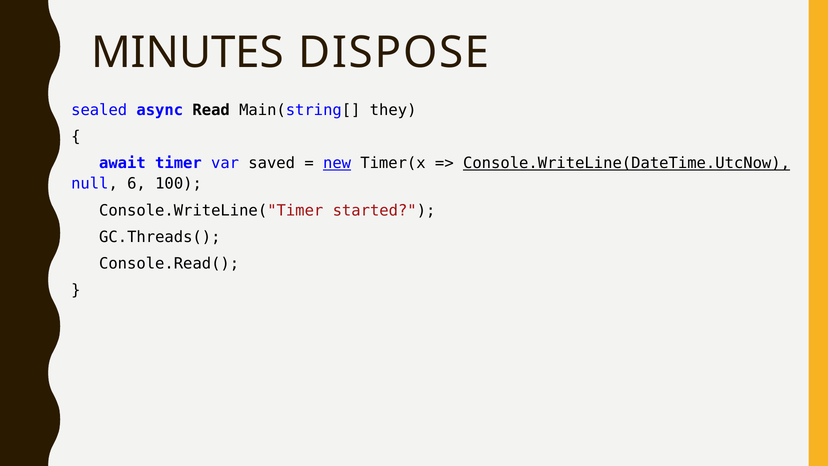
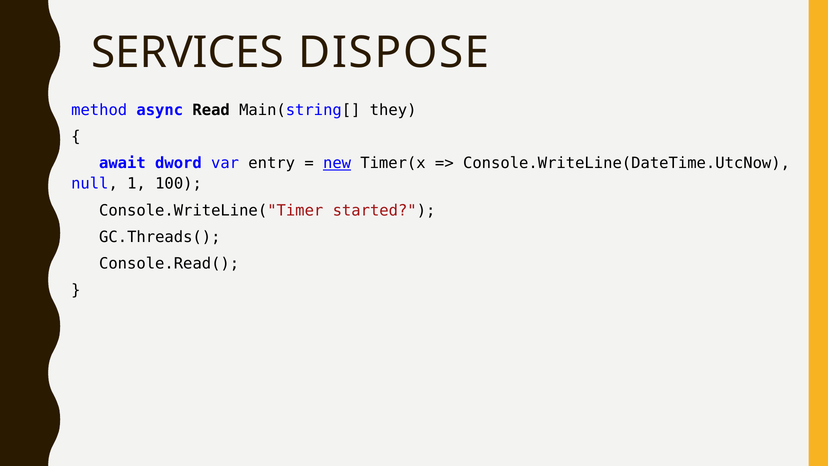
MINUTES: MINUTES -> SERVICES
sealed: sealed -> method
timer: timer -> dword
saved: saved -> entry
Console.WriteLine(DateTime.UtcNow underline: present -> none
6: 6 -> 1
